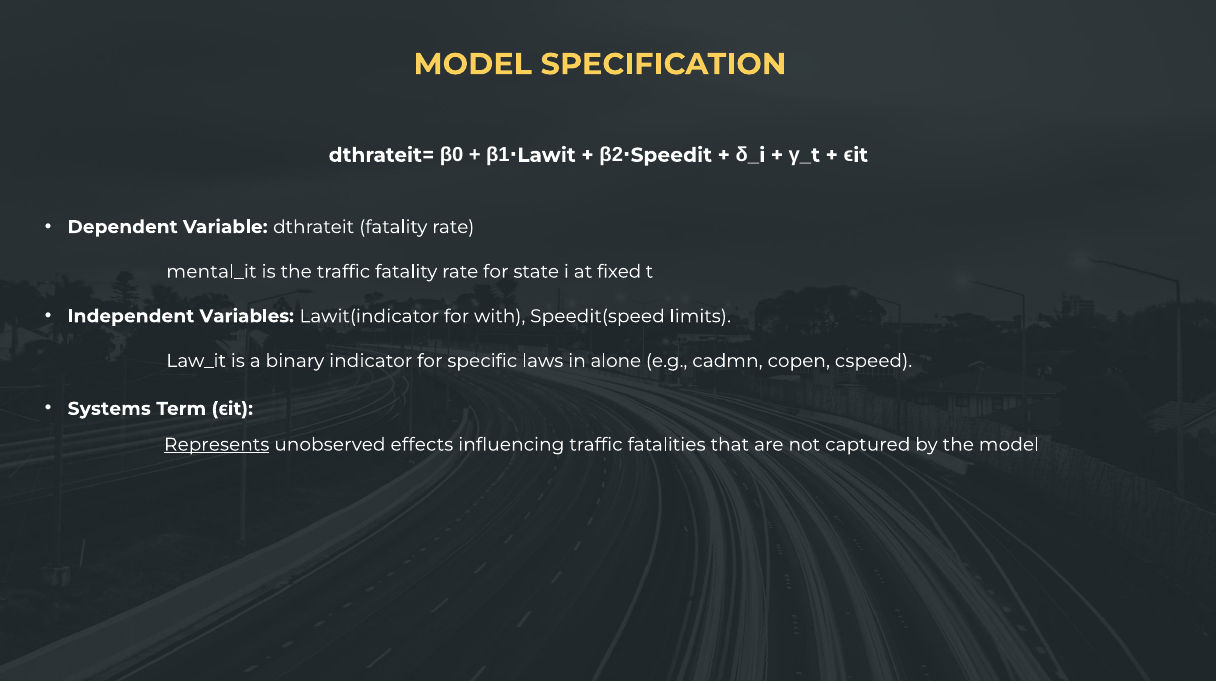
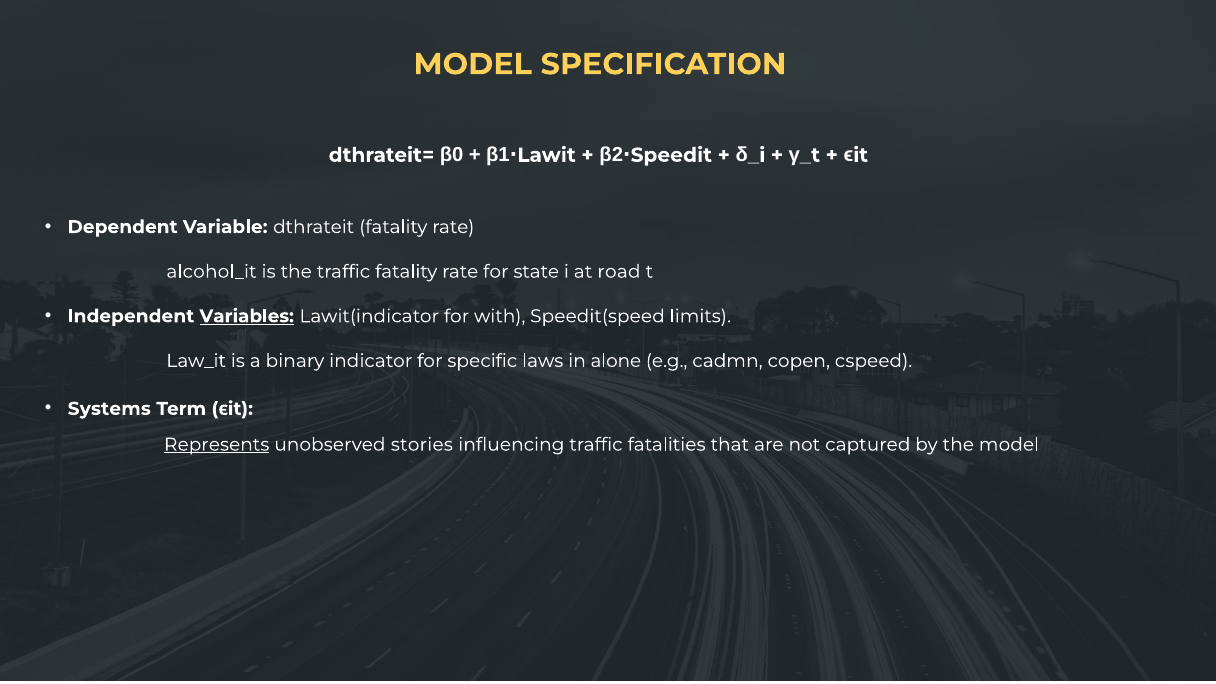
mental_it: mental_it -> alcohol_it
fixed: fixed -> road
Variables underline: none -> present
effects: effects -> stories
